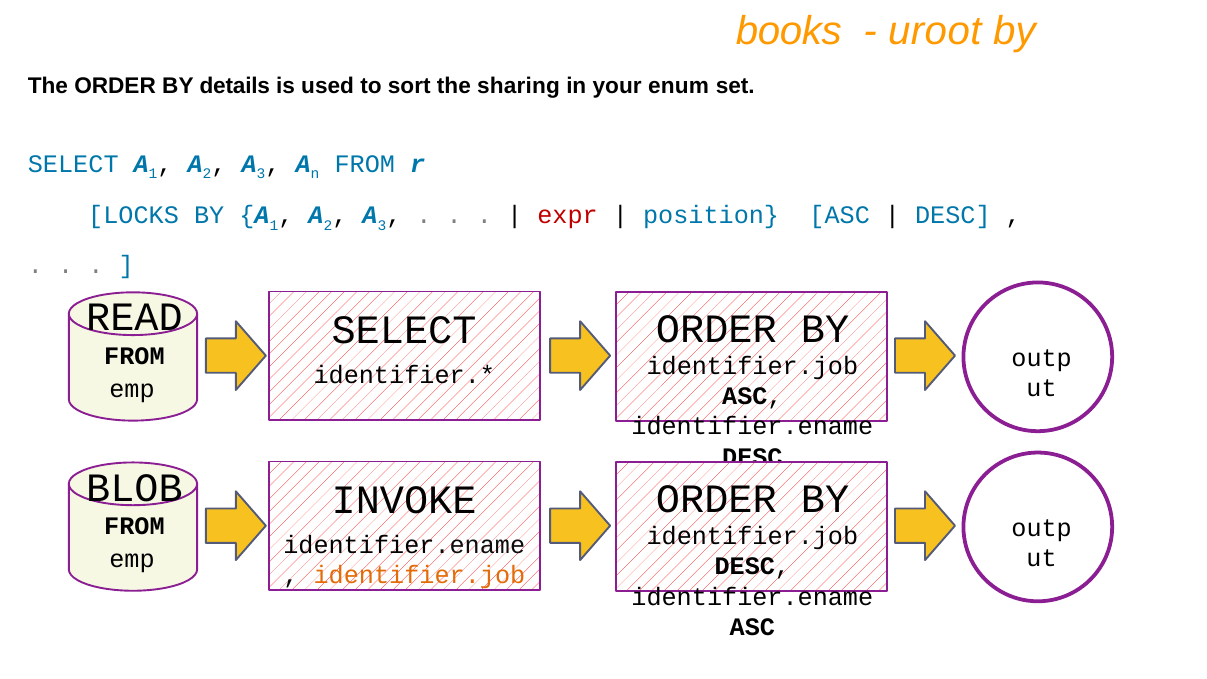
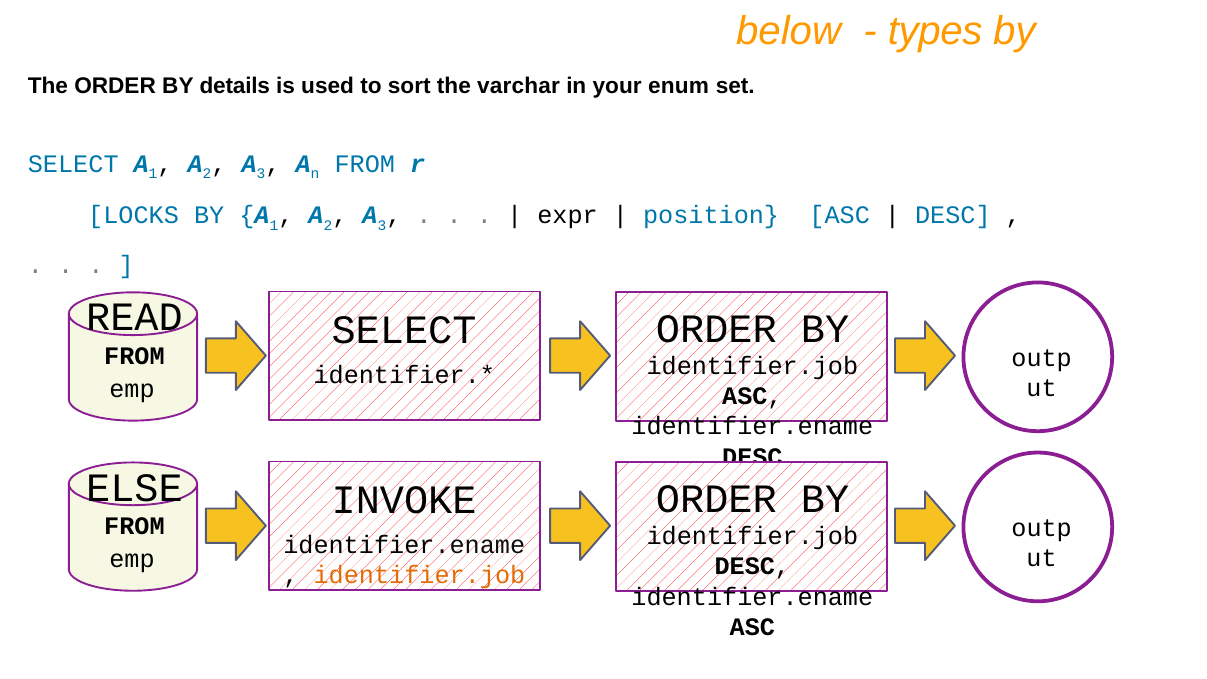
books: books -> below
uroot: uroot -> types
sharing: sharing -> varchar
expr colour: red -> black
BLOB: BLOB -> ELSE
